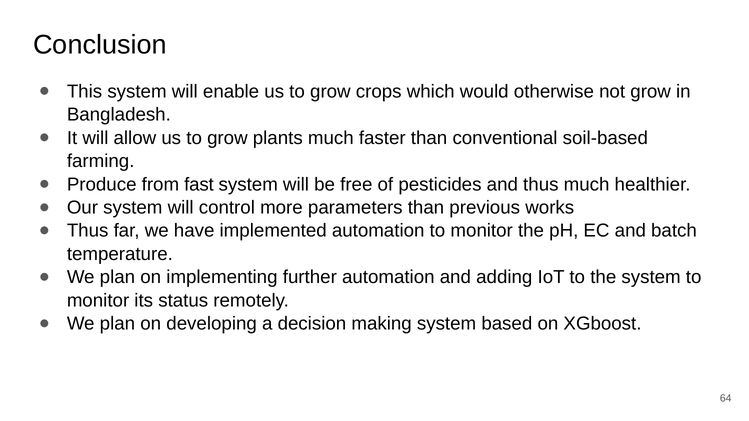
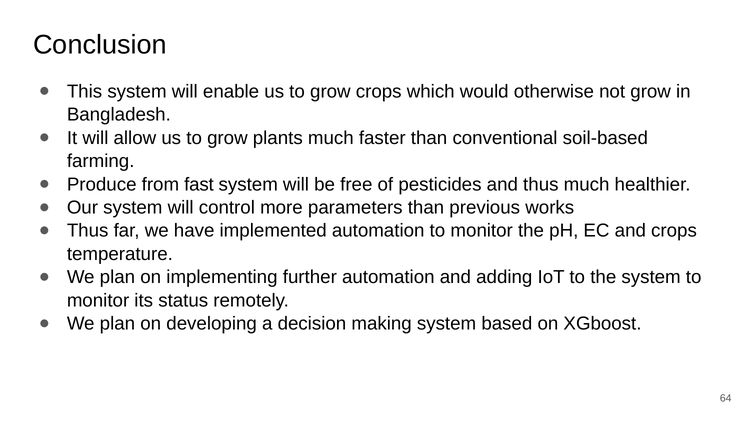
and batch: batch -> crops
